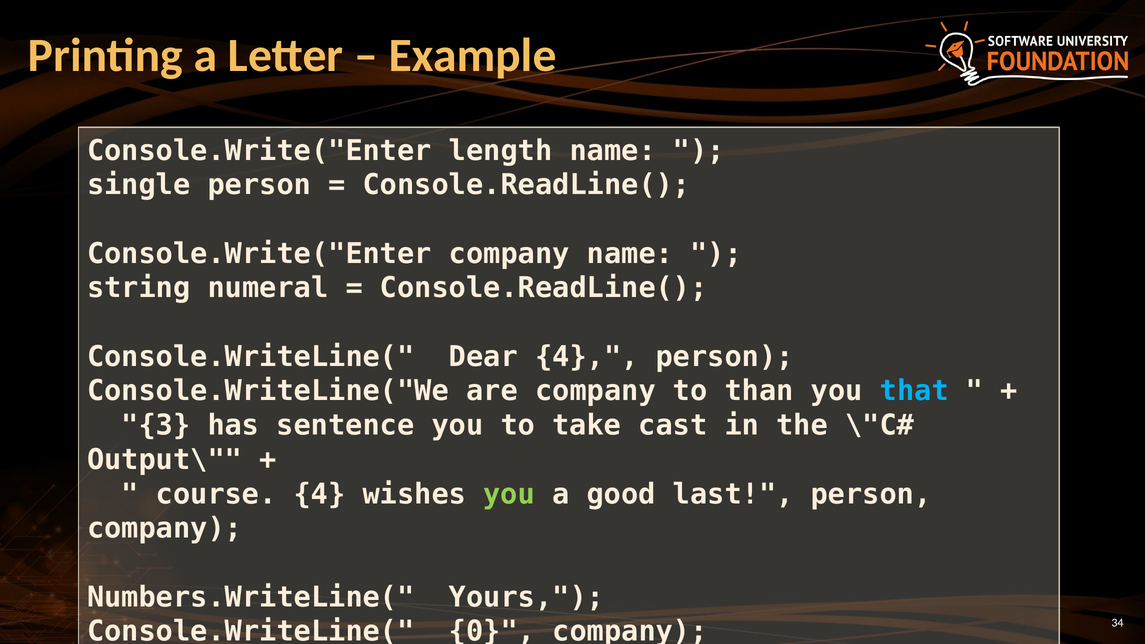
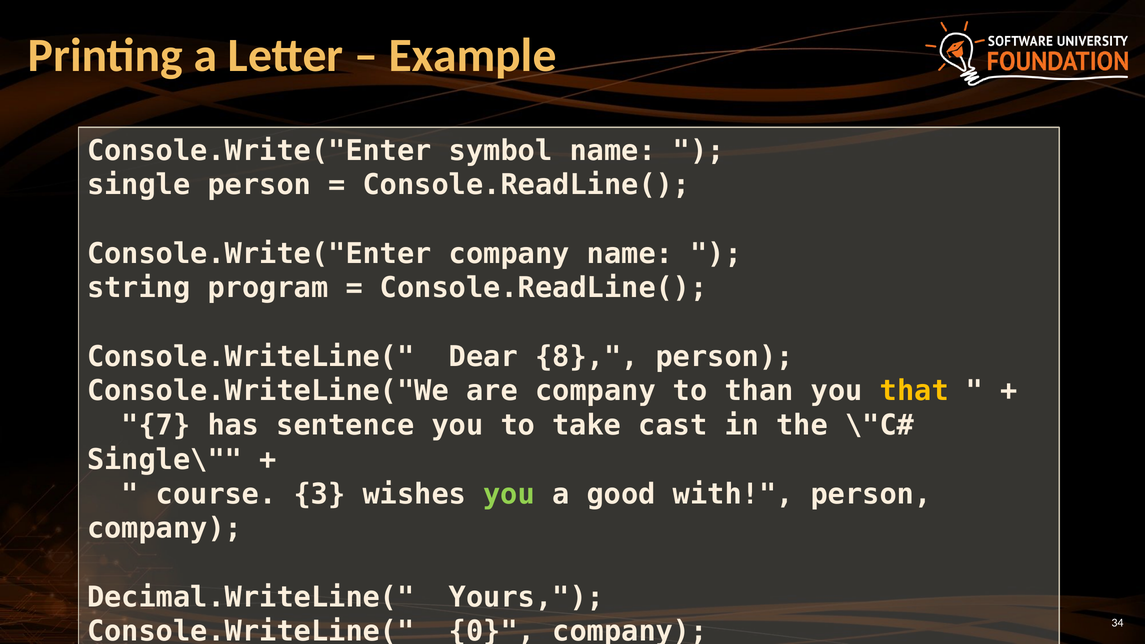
length: length -> symbol
numeral: numeral -> program
Dear 4: 4 -> 8
that colour: light blue -> yellow
3: 3 -> 7
Output\: Output\ -> Single\
course 4: 4 -> 3
last: last -> with
Numbers.WriteLine(: Numbers.WriteLine( -> Decimal.WriteLine(
